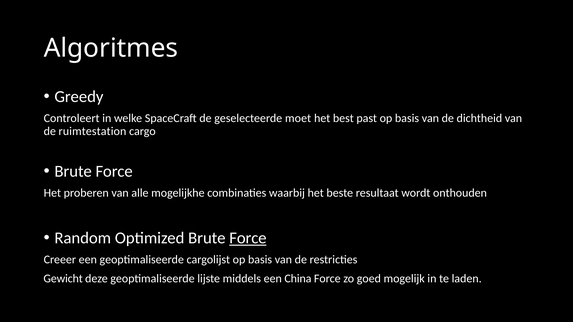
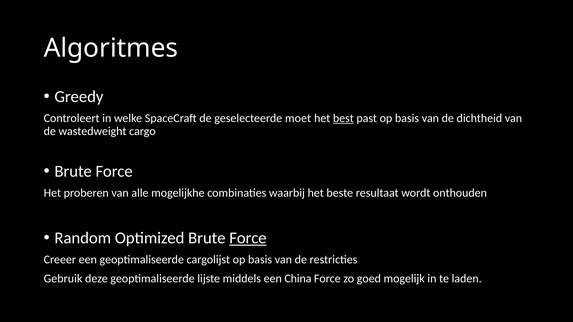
best underline: none -> present
ruimtestation: ruimtestation -> wastedweight
Gewicht: Gewicht -> Gebruik
